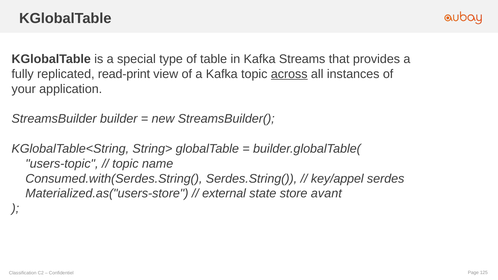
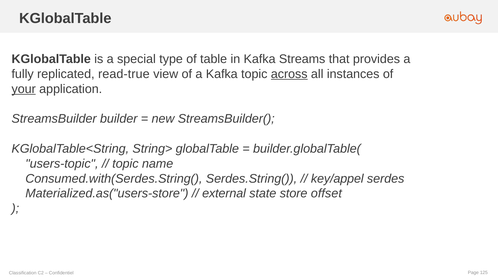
read-print: read-print -> read-true
your underline: none -> present
avant: avant -> offset
